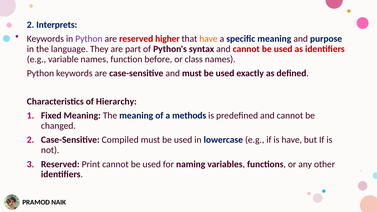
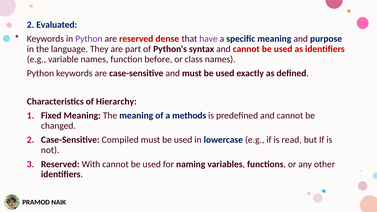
Interprets: Interprets -> Evaluated
higher: higher -> dense
have at (208, 39) colour: orange -> purple
is have: have -> read
Print: Print -> With
